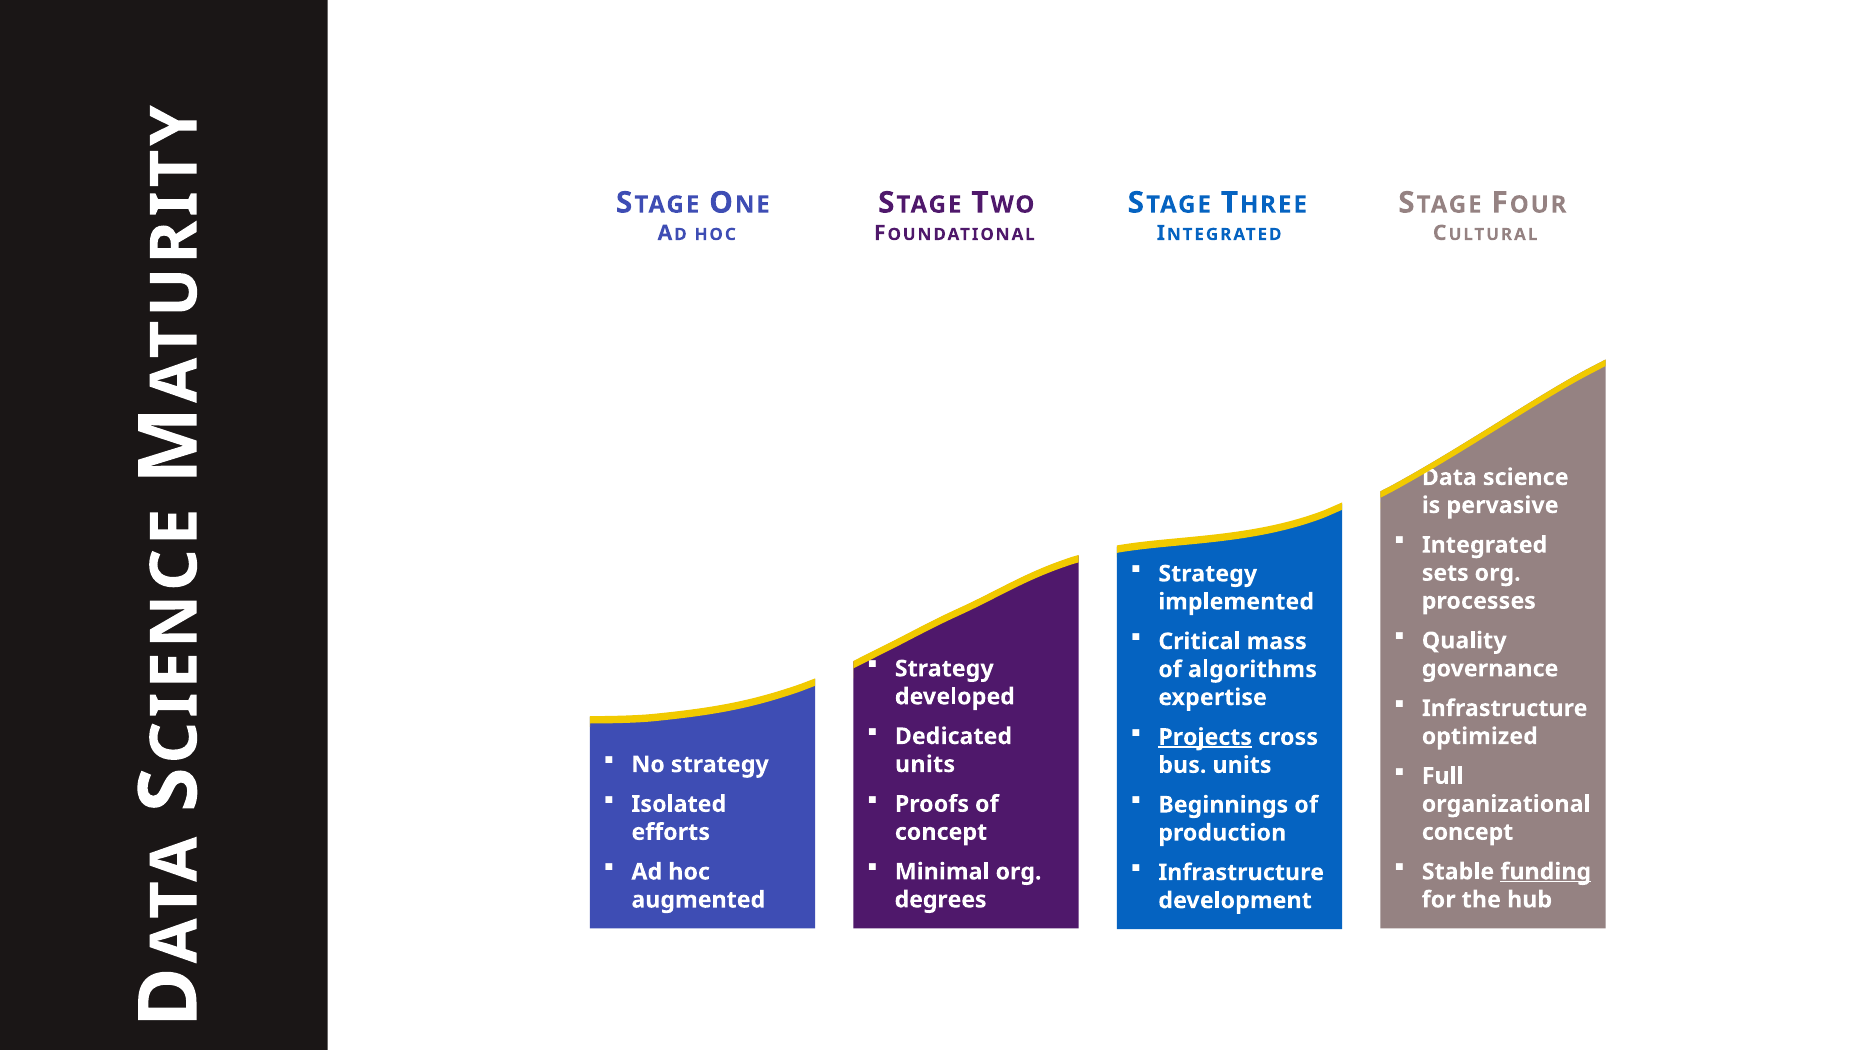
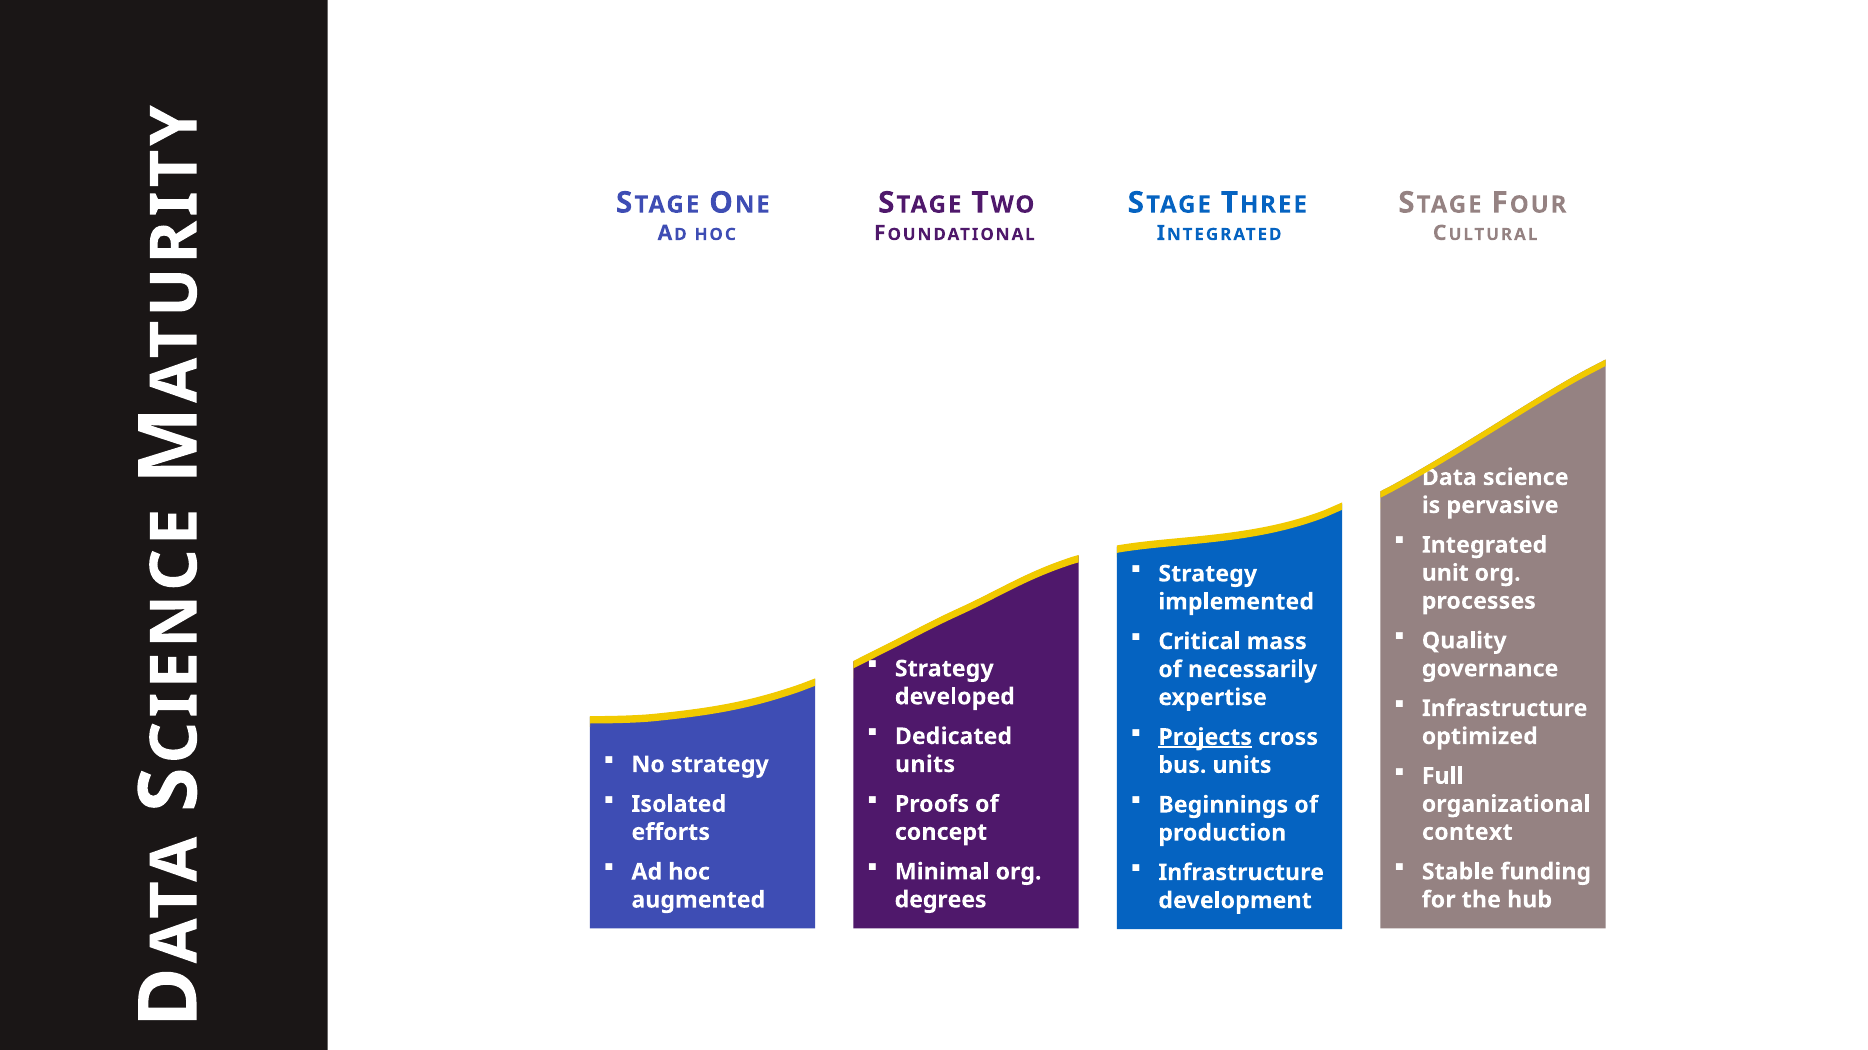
sets: sets -> unit
algorithms: algorithms -> necessarily
concept at (1468, 833): concept -> context
funding underline: present -> none
